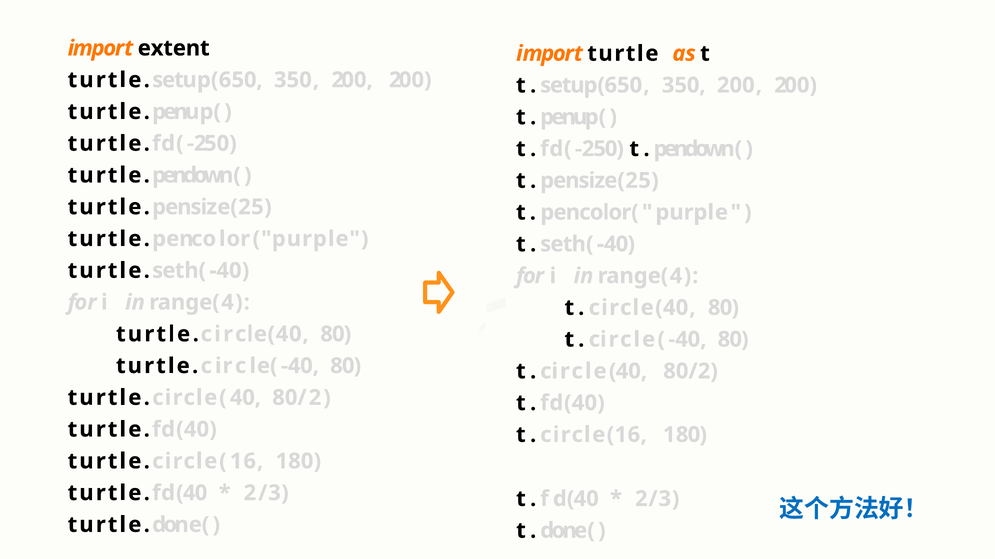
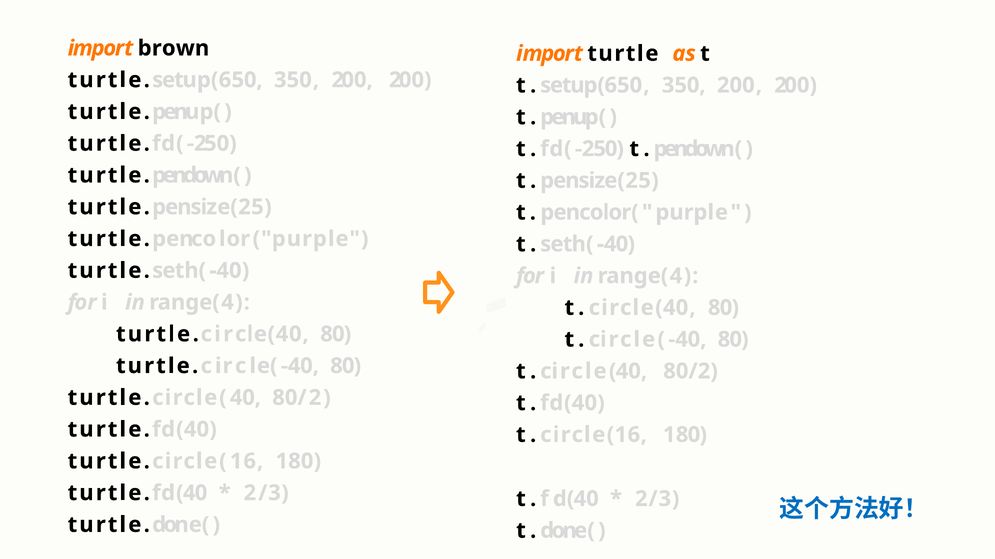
extent: extent -> brown
